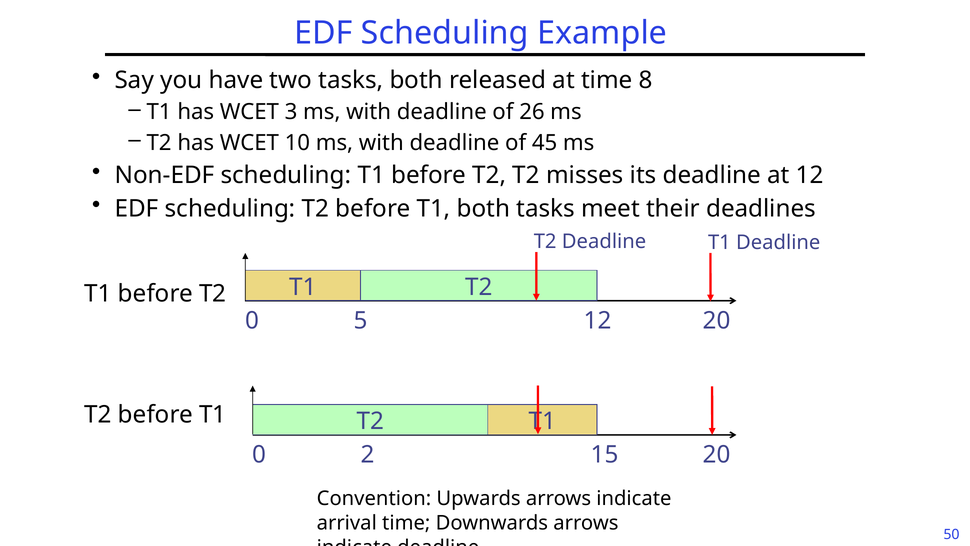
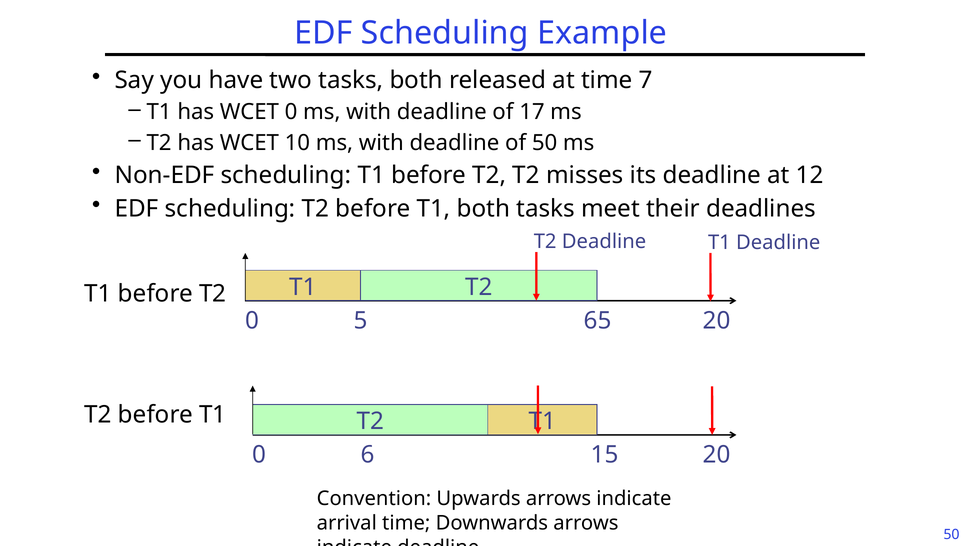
8: 8 -> 7
WCET 3: 3 -> 0
26: 26 -> 17
of 45: 45 -> 50
5 12: 12 -> 65
2: 2 -> 6
